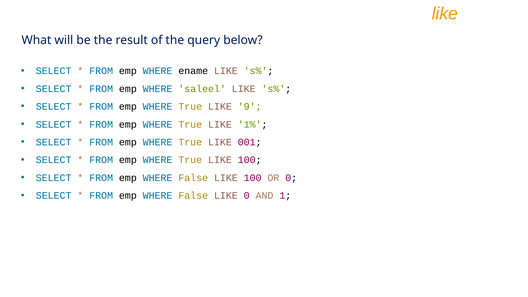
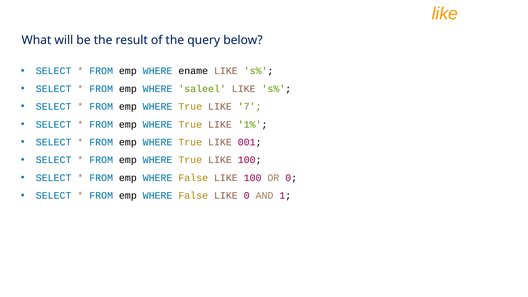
9: 9 -> 7
